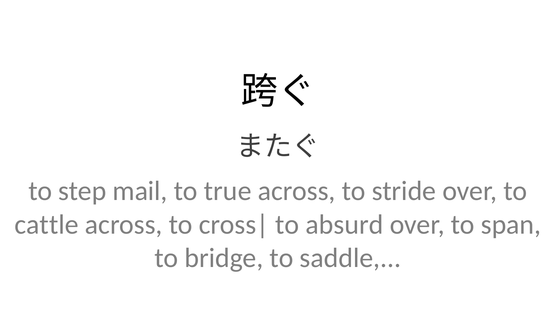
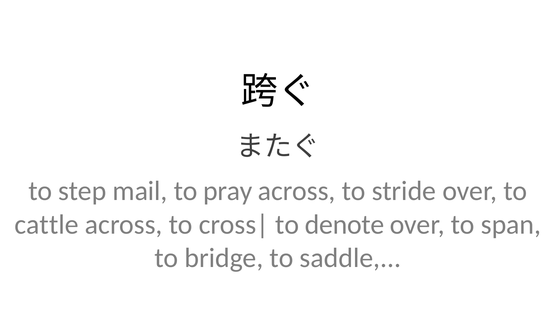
true: true -> pray
absurd: absurd -> denote
